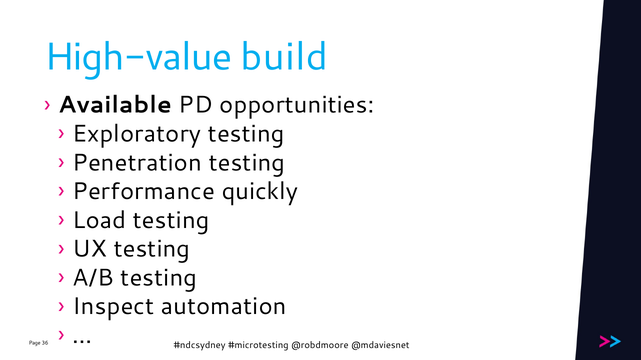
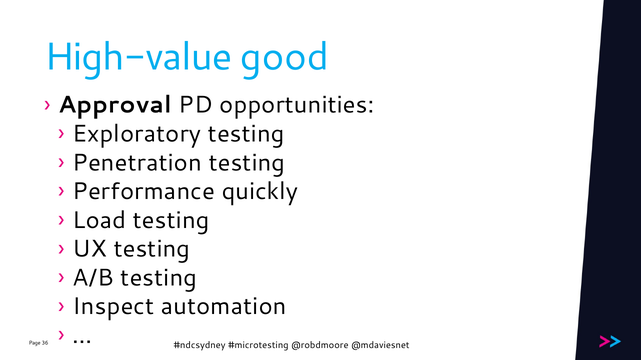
build: build -> good
Available: Available -> Approval
